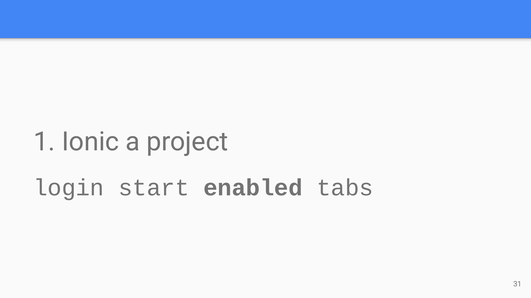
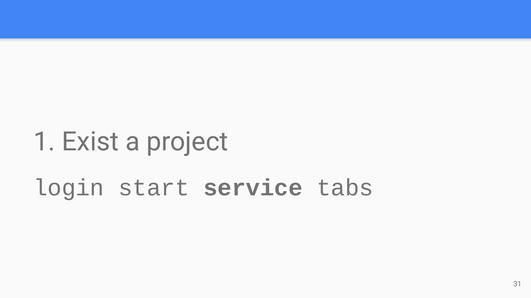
Ionic: Ionic -> Exist
enabled: enabled -> service
